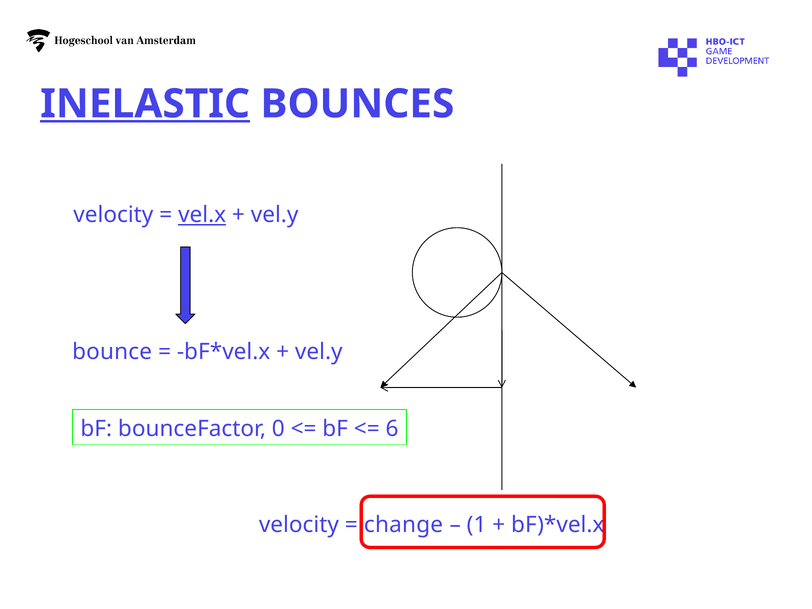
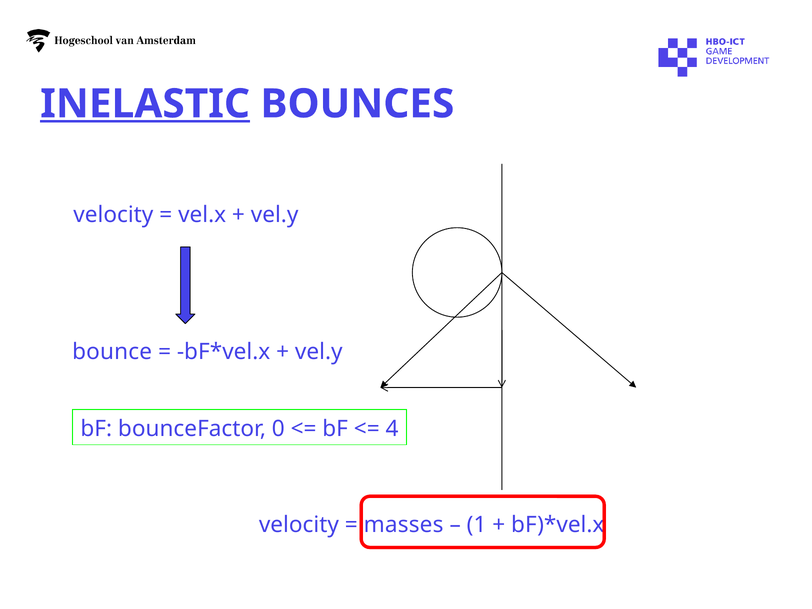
vel.x underline: present -> none
6: 6 -> 4
change: change -> masses
